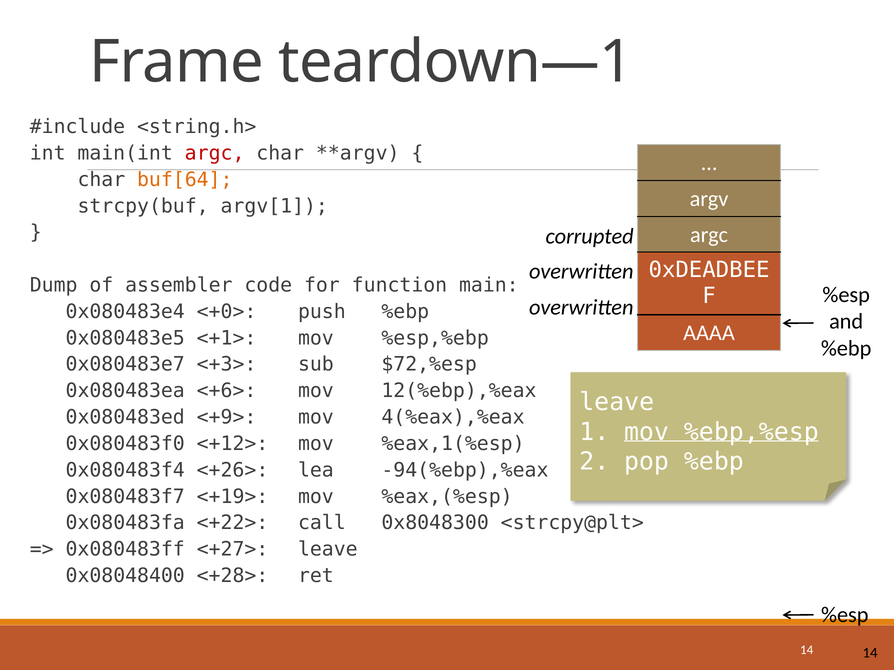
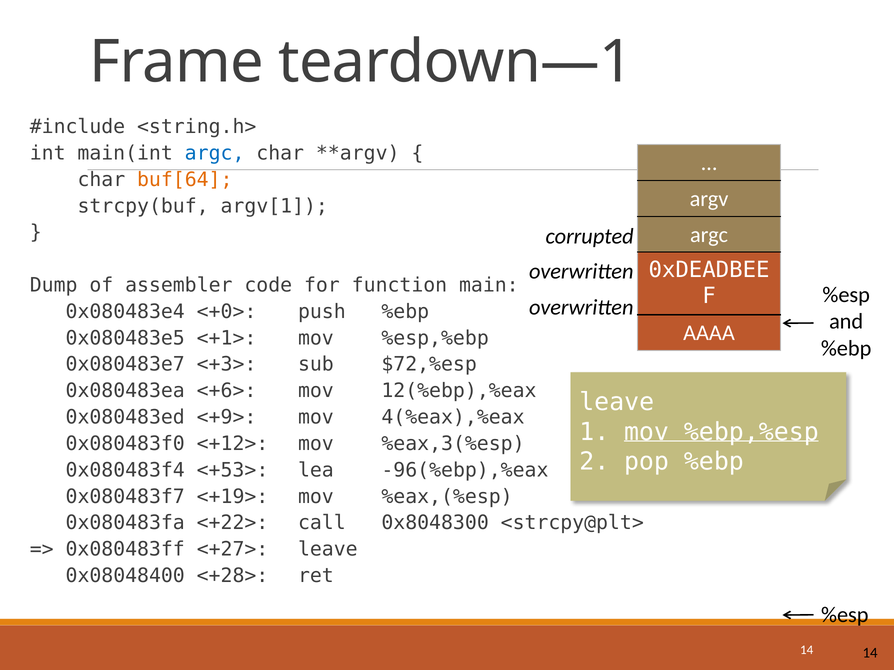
argc at (215, 153) colour: red -> blue
%eax,1(%esp: %eax,1(%esp -> %eax,3(%esp
<+26>: <+26> -> <+53>
-94(%ebp),%eax: -94(%ebp),%eax -> -96(%ebp),%eax
